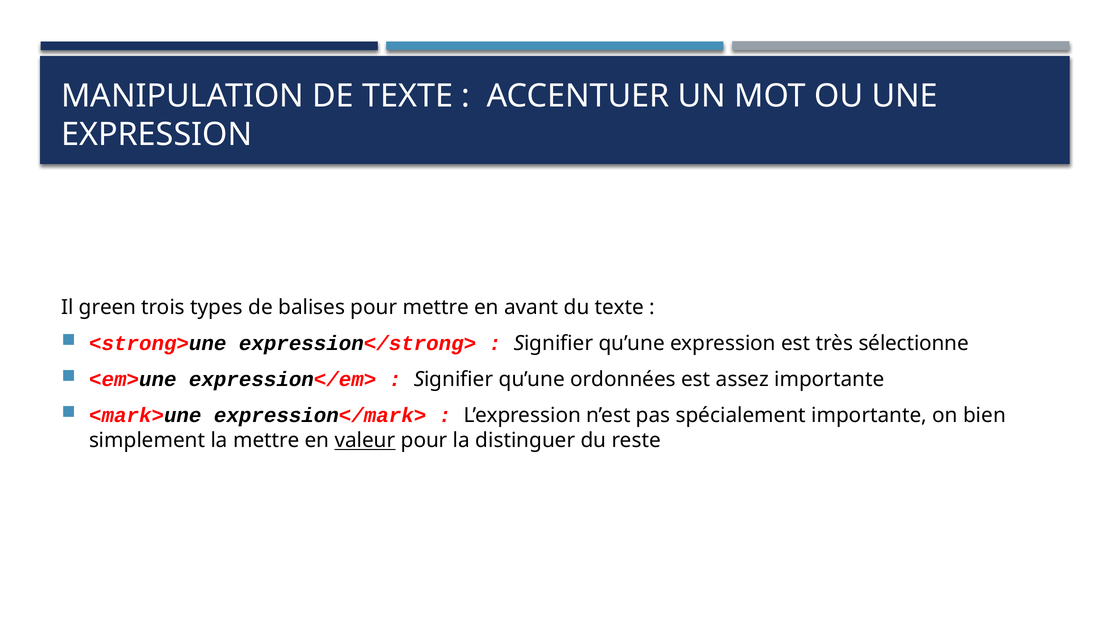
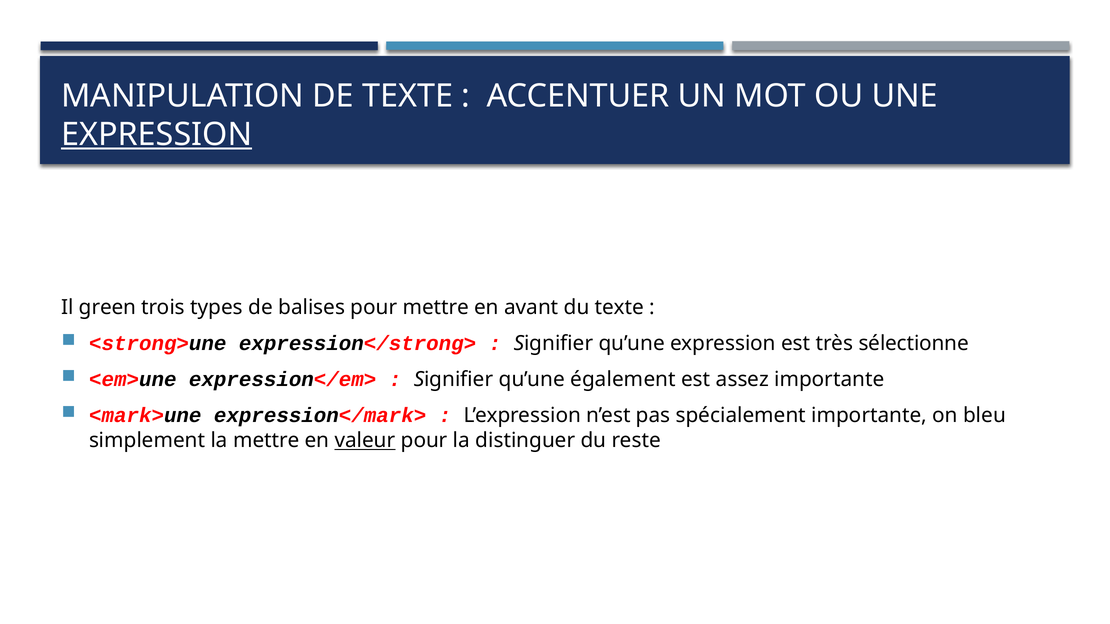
EXPRESSION at (157, 135) underline: none -> present
ordonnées: ordonnées -> également
bien: bien -> bleu
